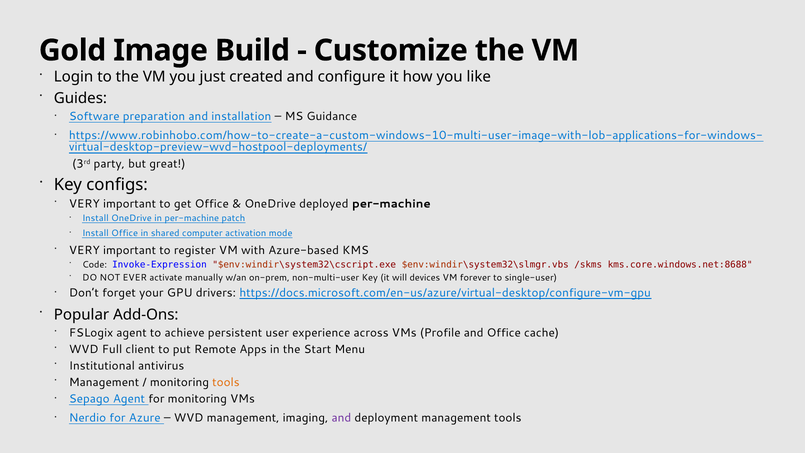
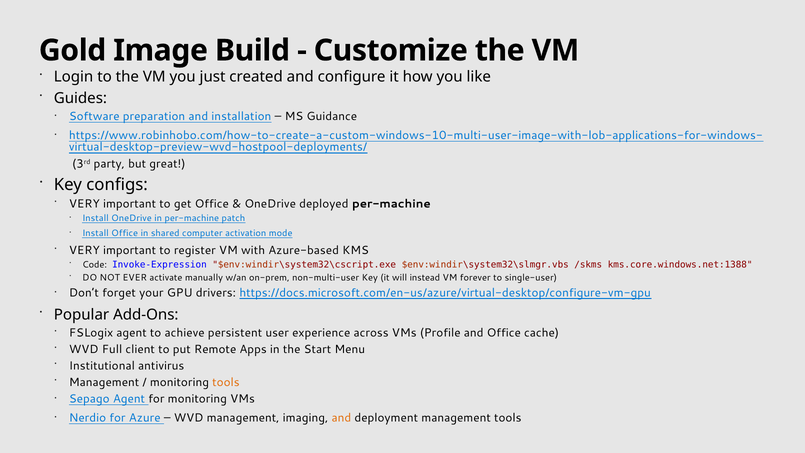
kms.core.windows.net:8688: kms.core.windows.net:8688 -> kms.core.windows.net:1388
devices: devices -> instead
and at (341, 418) colour: purple -> orange
